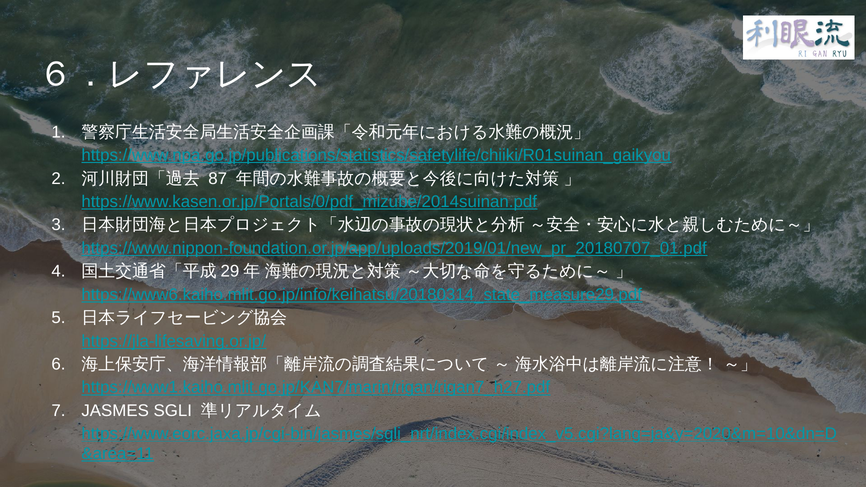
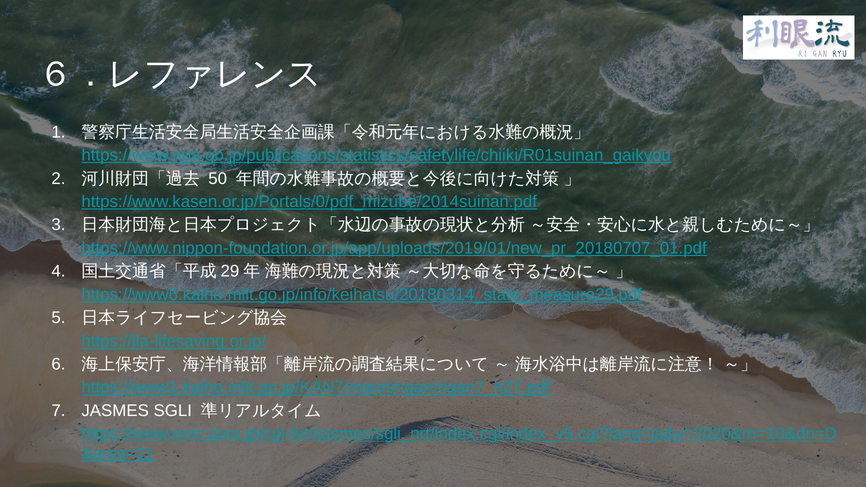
87: 87 -> 50
